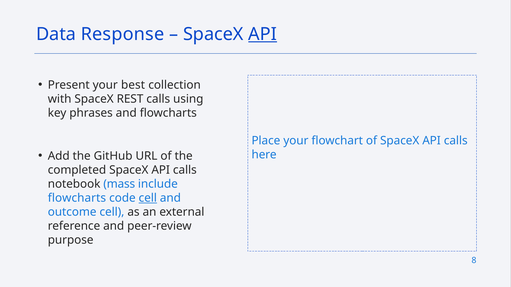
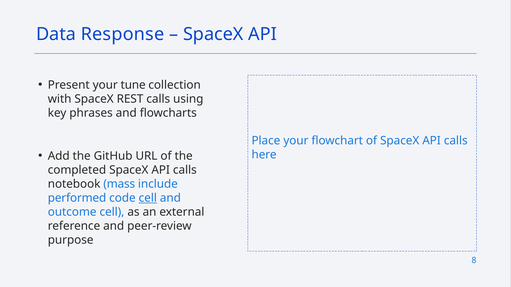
API at (263, 34) underline: present -> none
best: best -> tune
flowcharts at (77, 198): flowcharts -> performed
